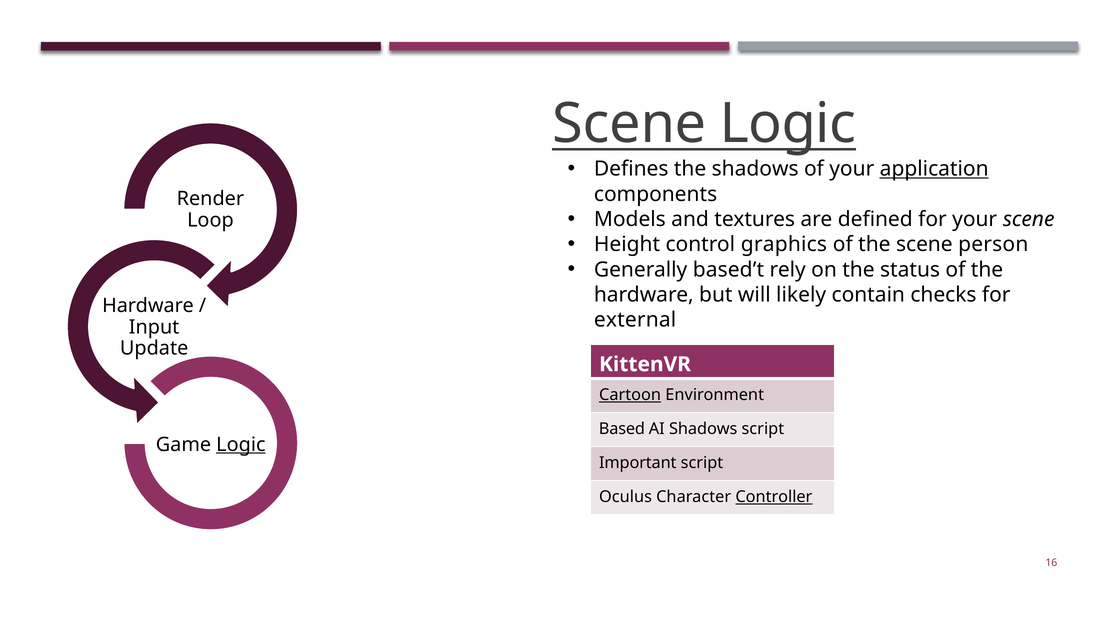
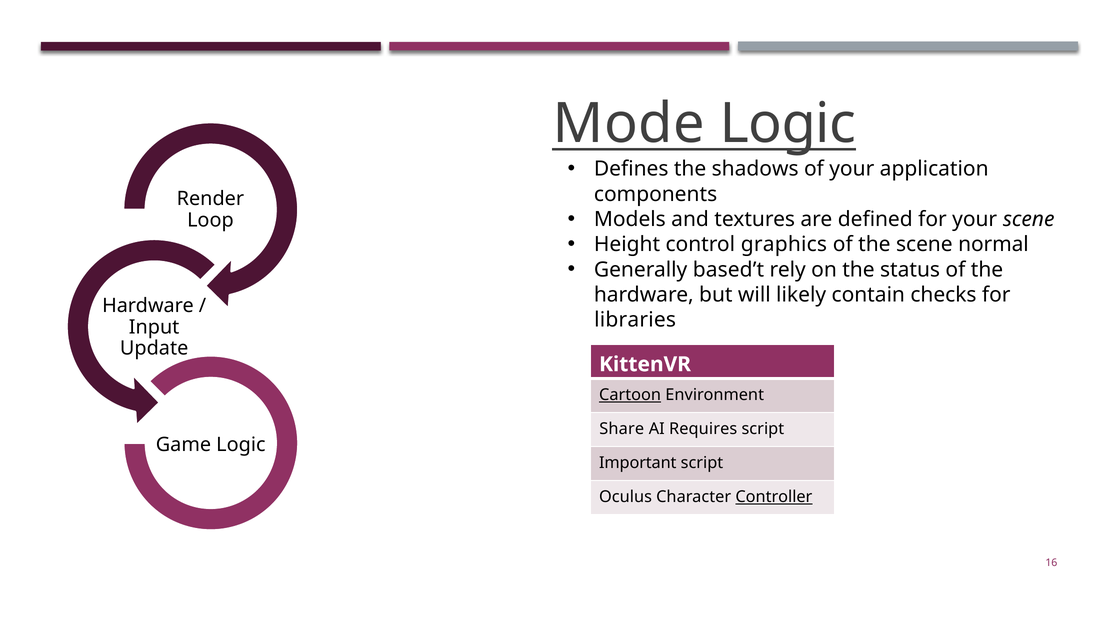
Scene at (629, 124): Scene -> Mode
application underline: present -> none
person: person -> normal
external: external -> libraries
Based: Based -> Share
AI Shadows: Shadows -> Requires
Logic at (241, 445) underline: present -> none
